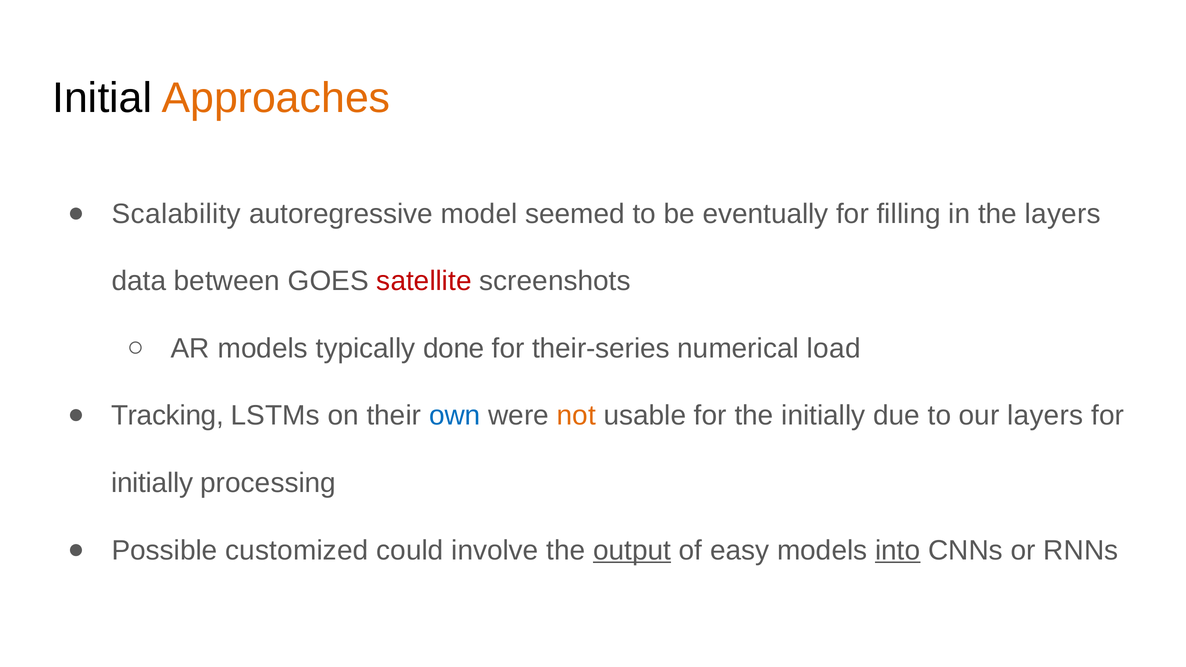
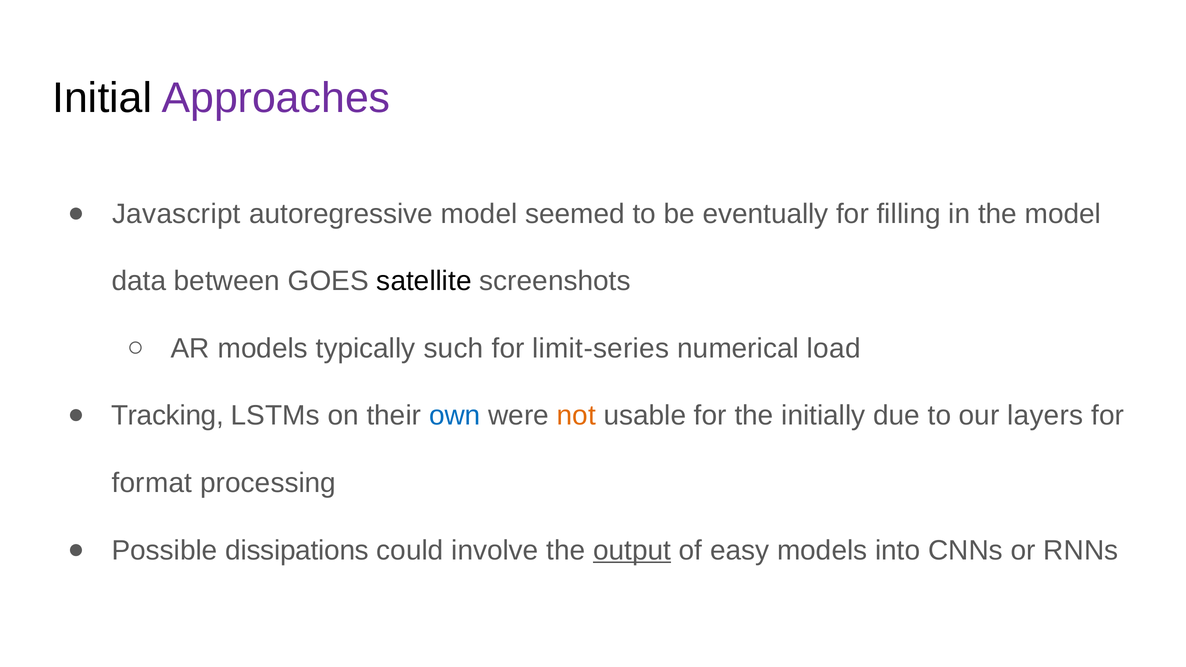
Approaches colour: orange -> purple
Scalability: Scalability -> Javascript
the layers: layers -> model
satellite colour: red -> black
done: done -> such
their-series: their-series -> limit-series
initially at (152, 483): initially -> format
customized: customized -> dissipations
into underline: present -> none
